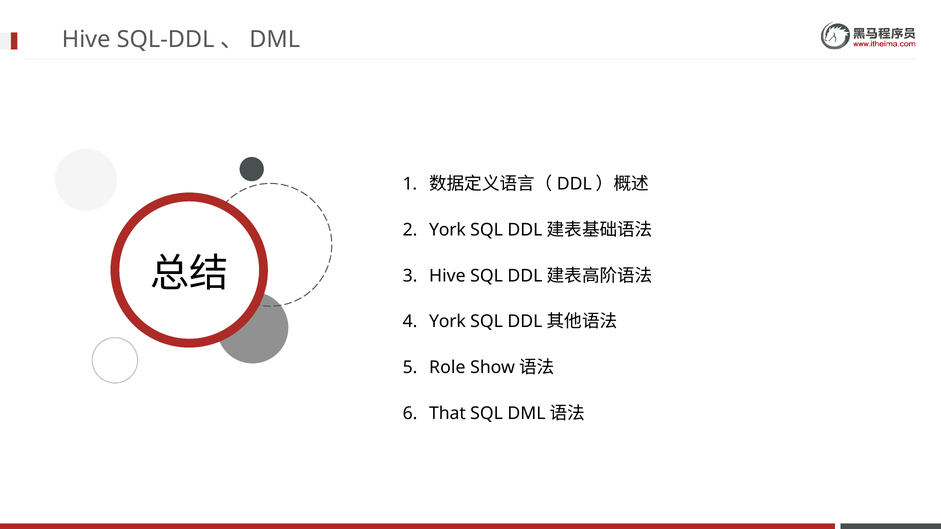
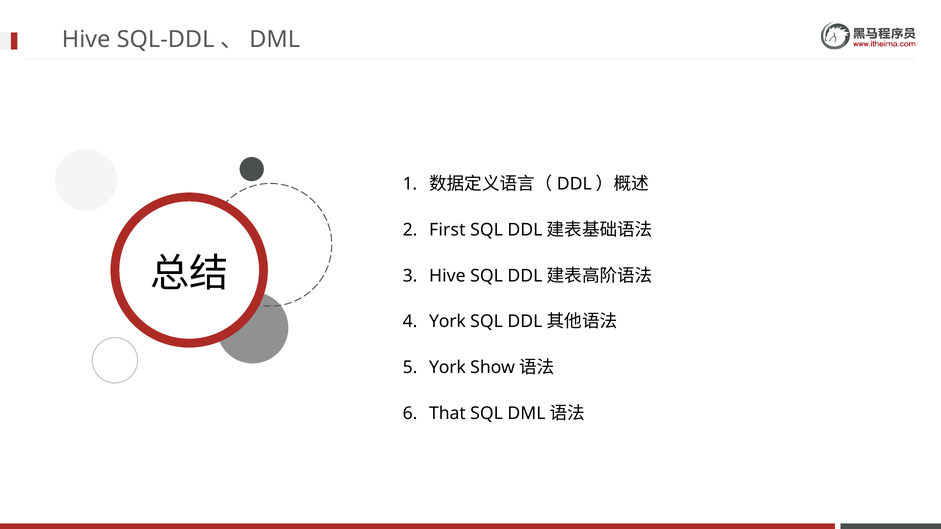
York at (447, 230): York -> First
Role at (447, 368): Role -> York
